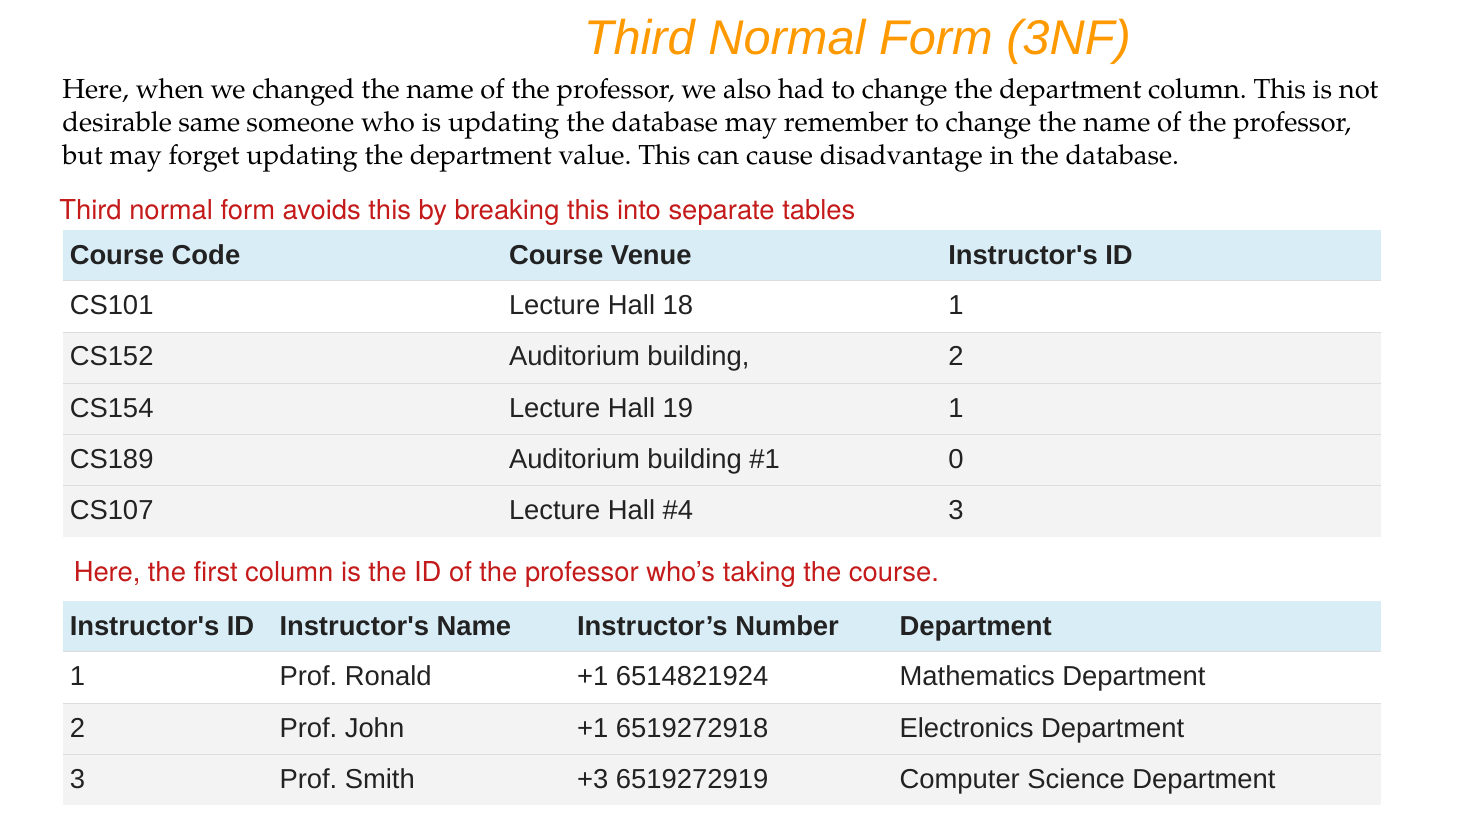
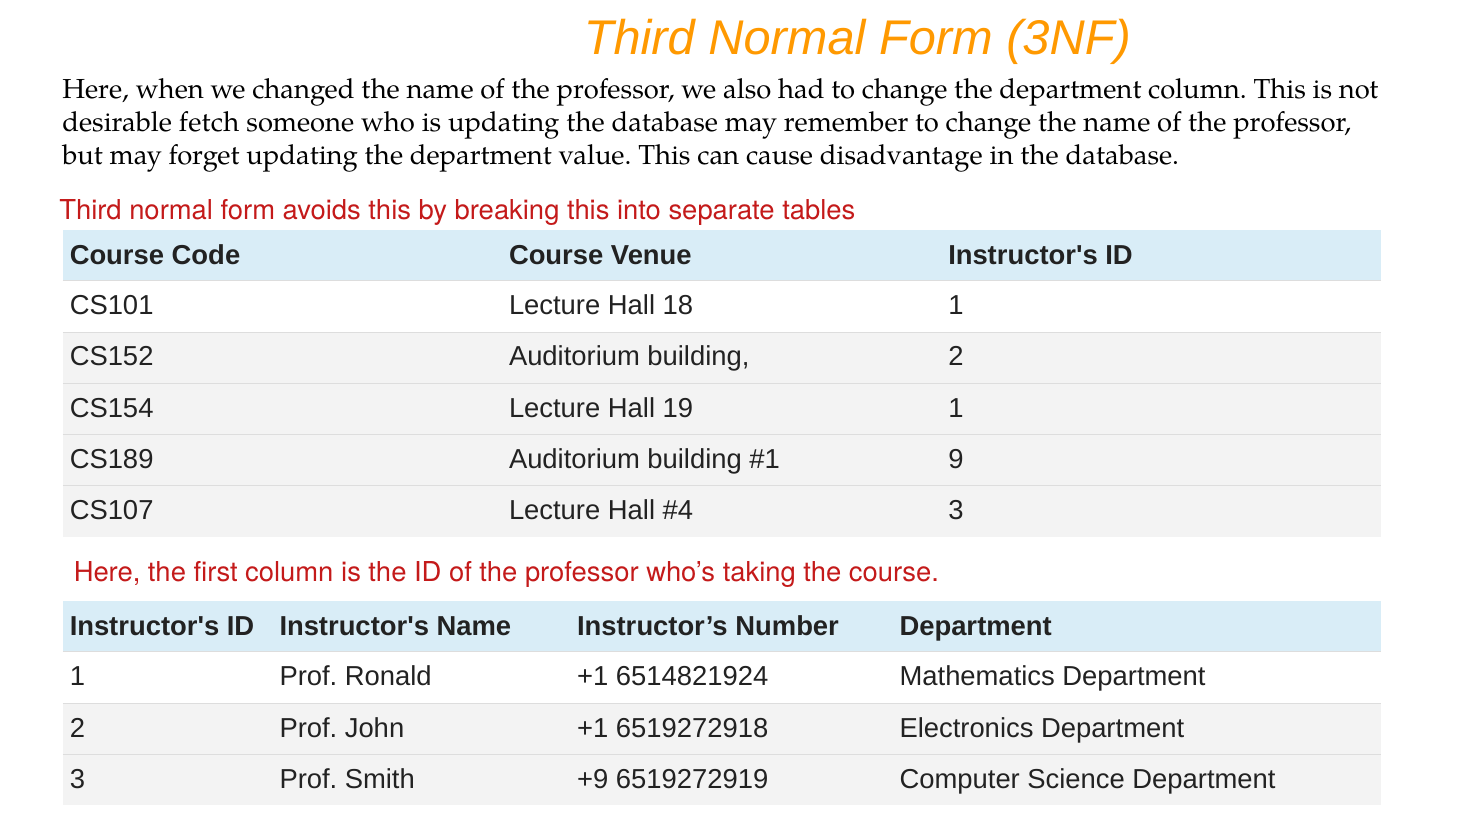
same: same -> fetch
0: 0 -> 9
+3: +3 -> +9
